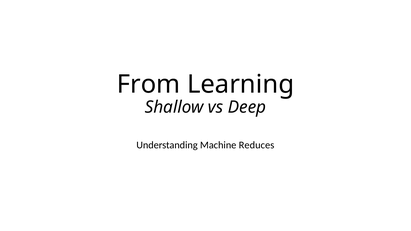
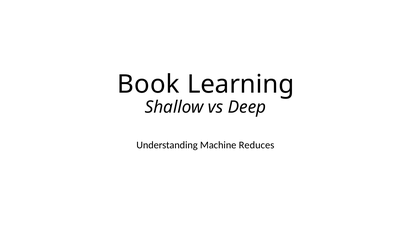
From: From -> Book
